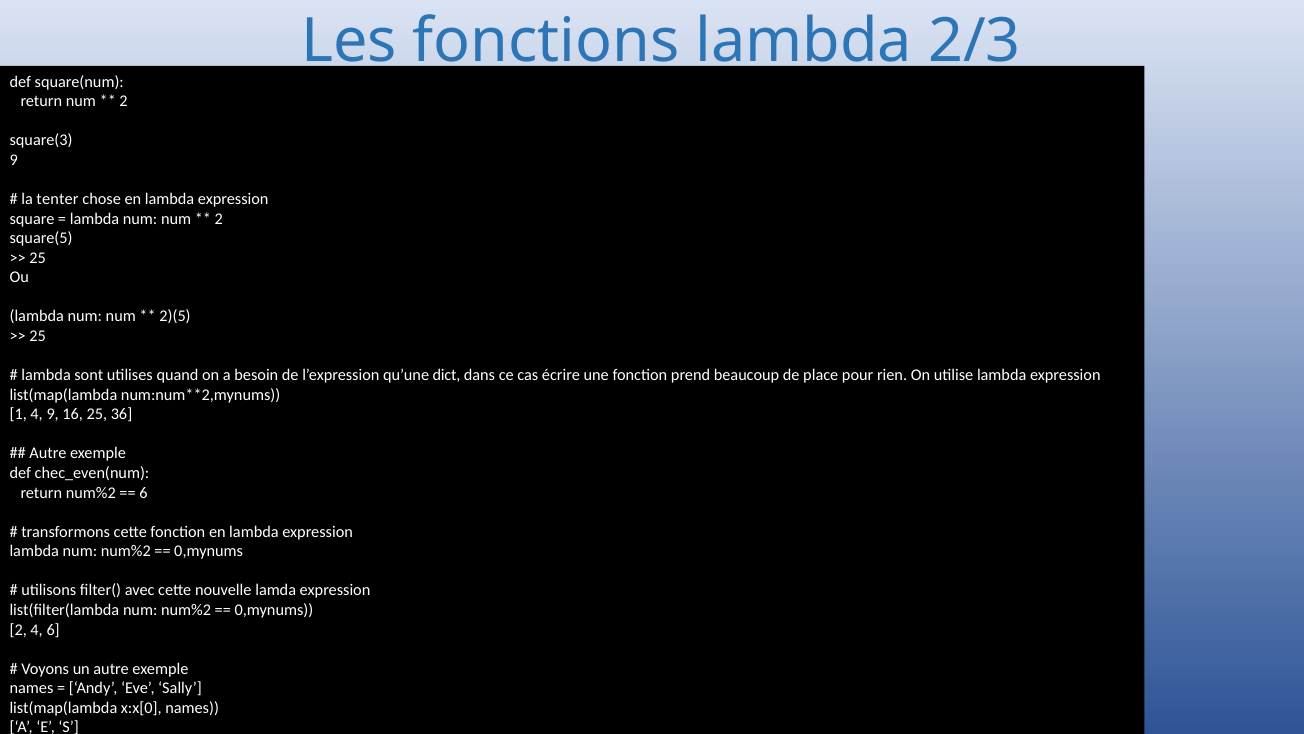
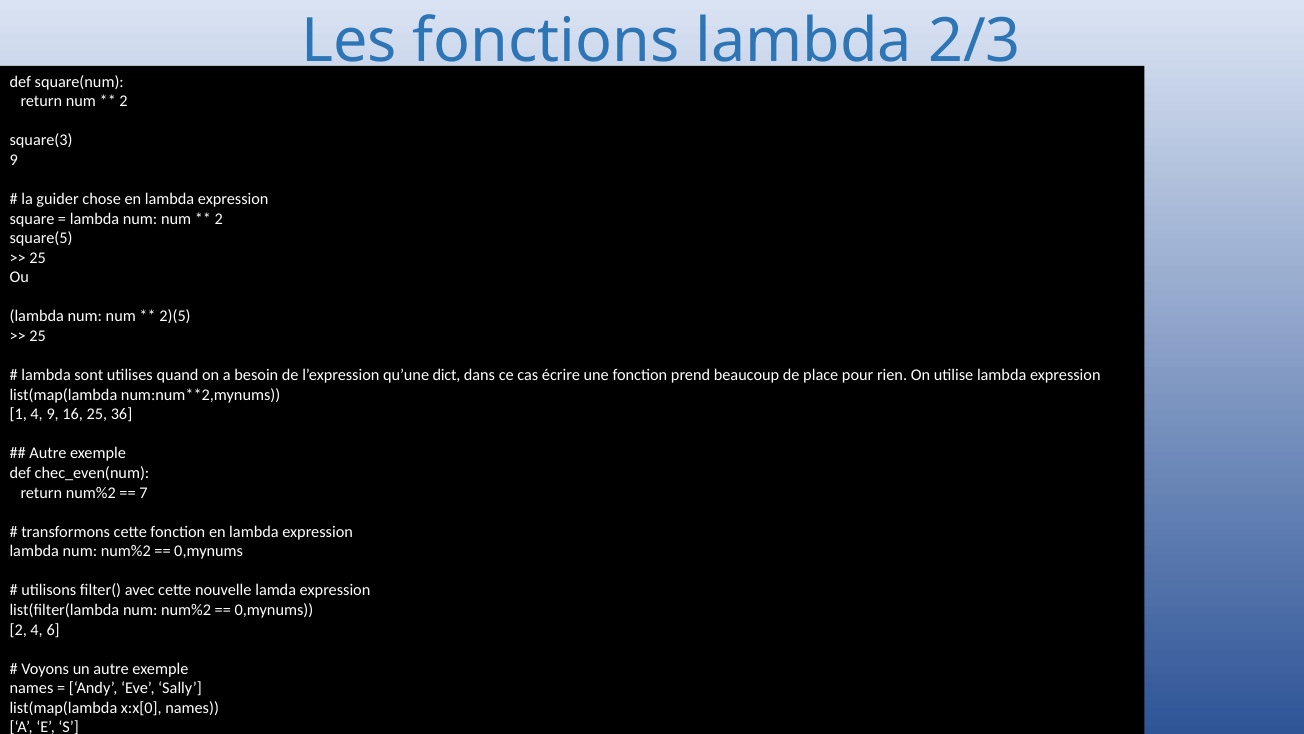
tenter: tenter -> guider
6 at (143, 492): 6 -> 7
